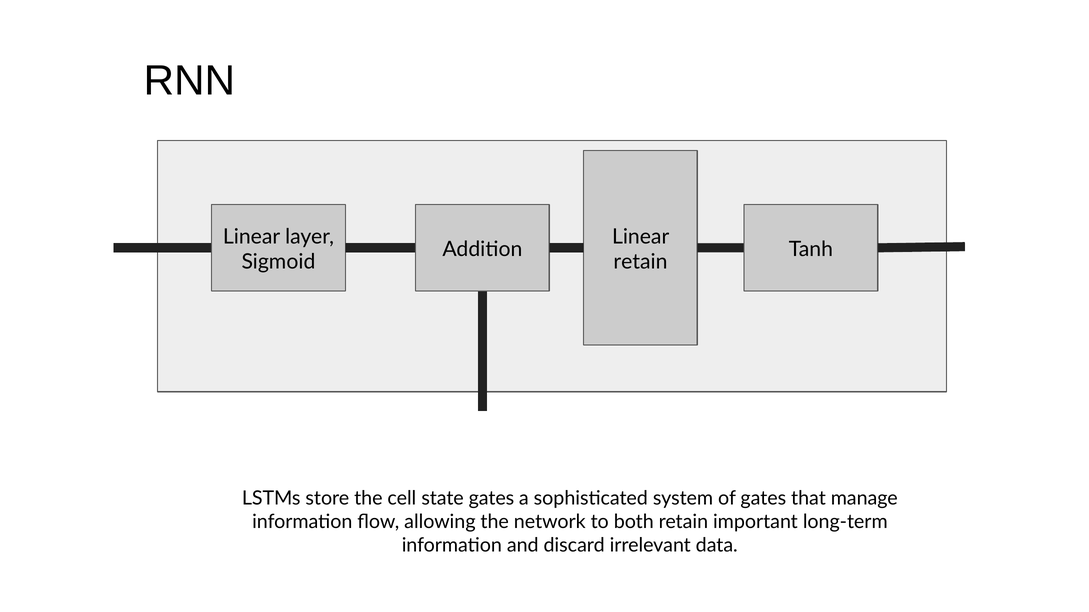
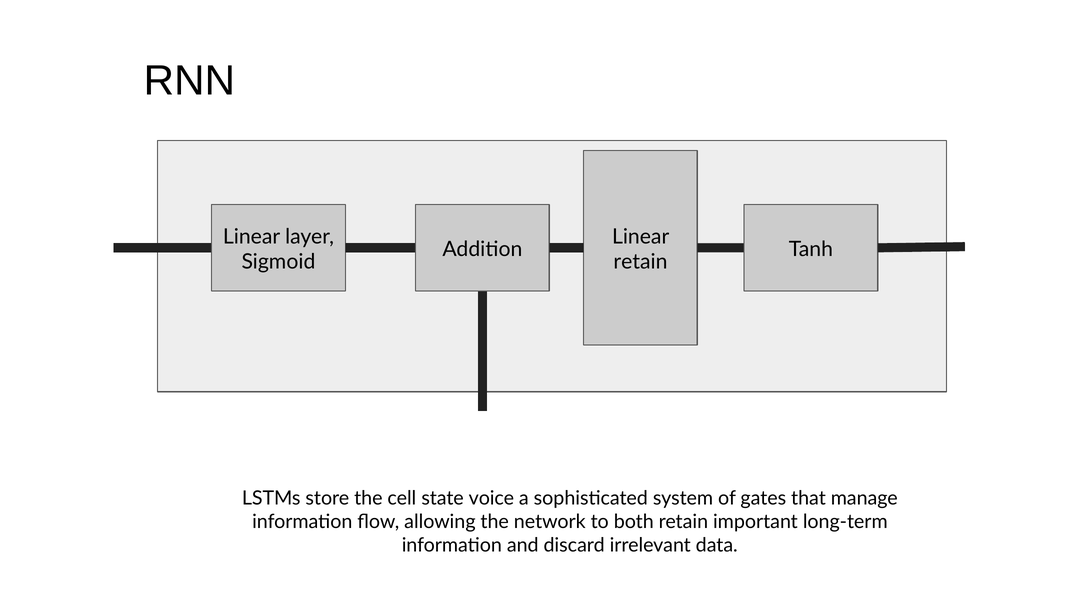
state gates: gates -> voice
